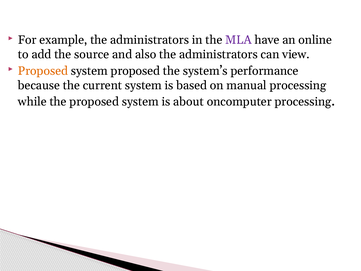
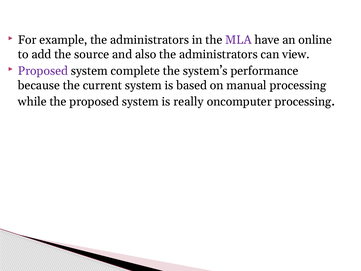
Proposed at (43, 71) colour: orange -> purple
system proposed: proposed -> complete
about: about -> really
